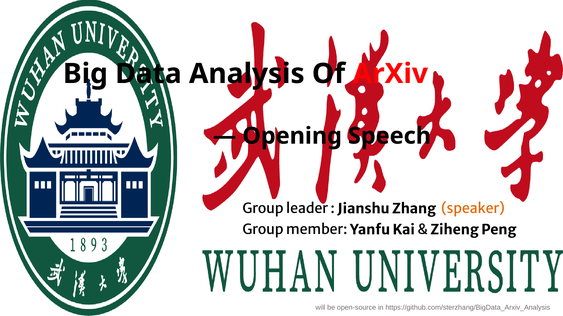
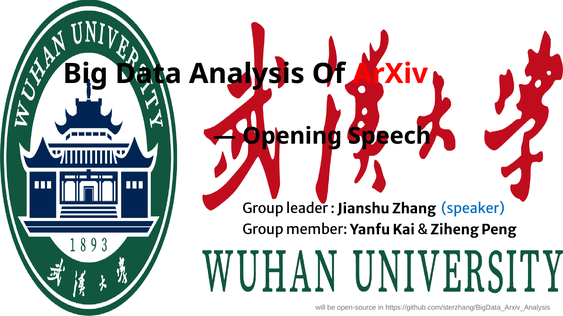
speaker colour: orange -> blue
